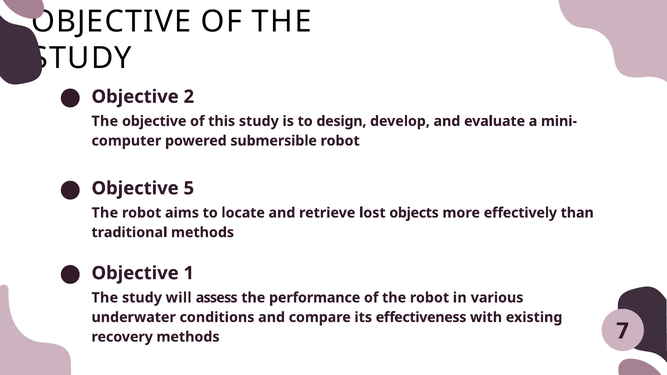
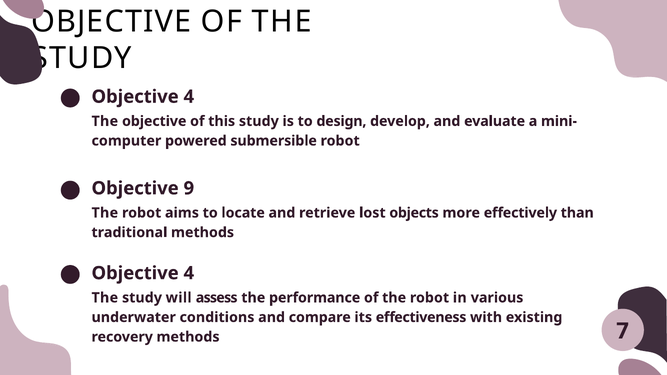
2 at (189, 97): 2 -> 4
5: 5 -> 9
1 at (189, 273): 1 -> 4
